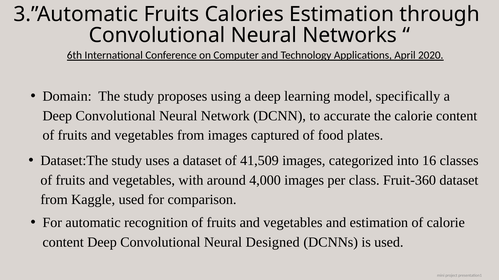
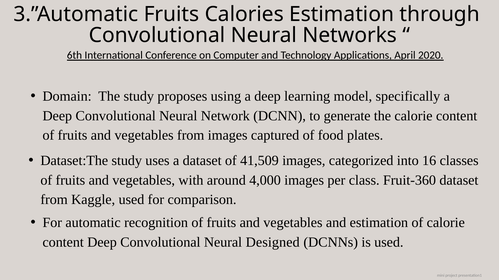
accurate: accurate -> generate
